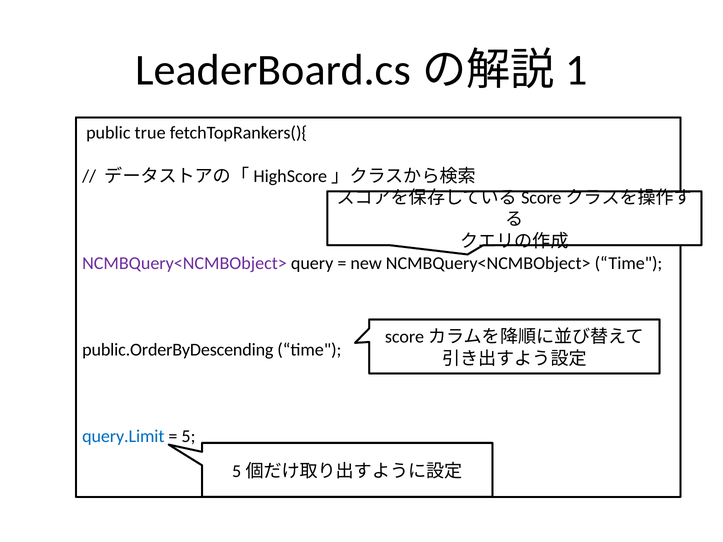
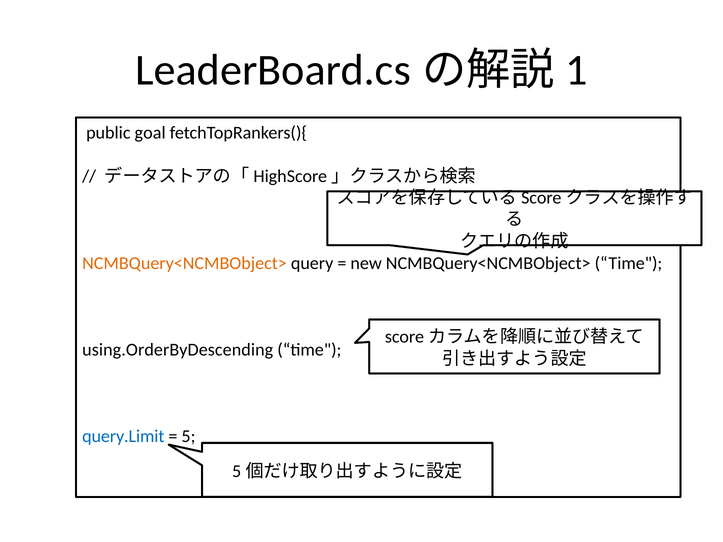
true: true -> goal
NCMBQuery<NCMBObject> at (185, 263) colour: purple -> orange
public.OrderByDescending: public.OrderByDescending -> using.OrderByDescending
